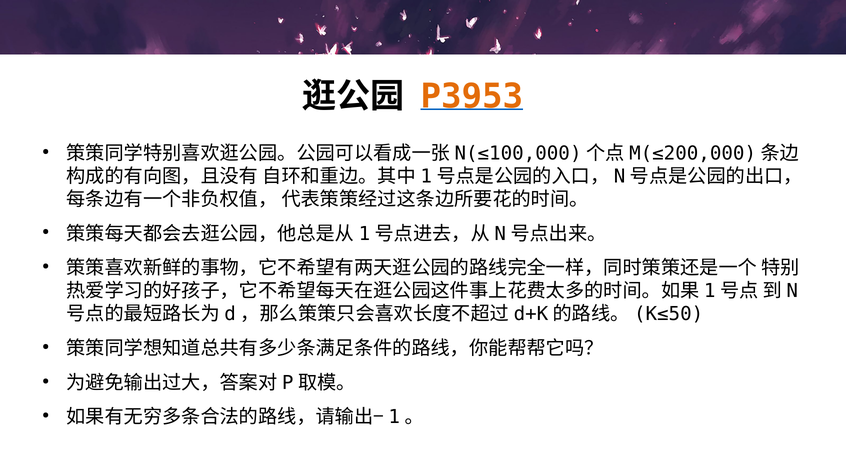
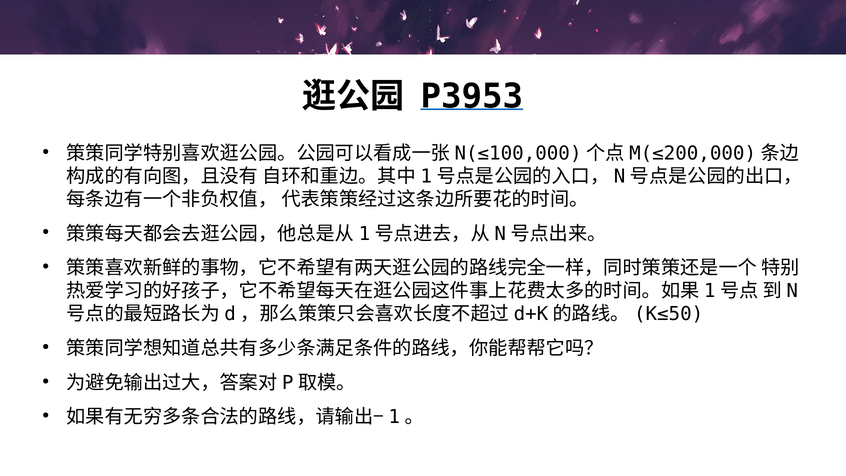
P3953 colour: orange -> black
